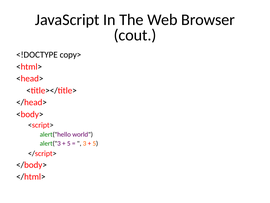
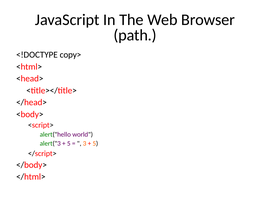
cout: cout -> path
